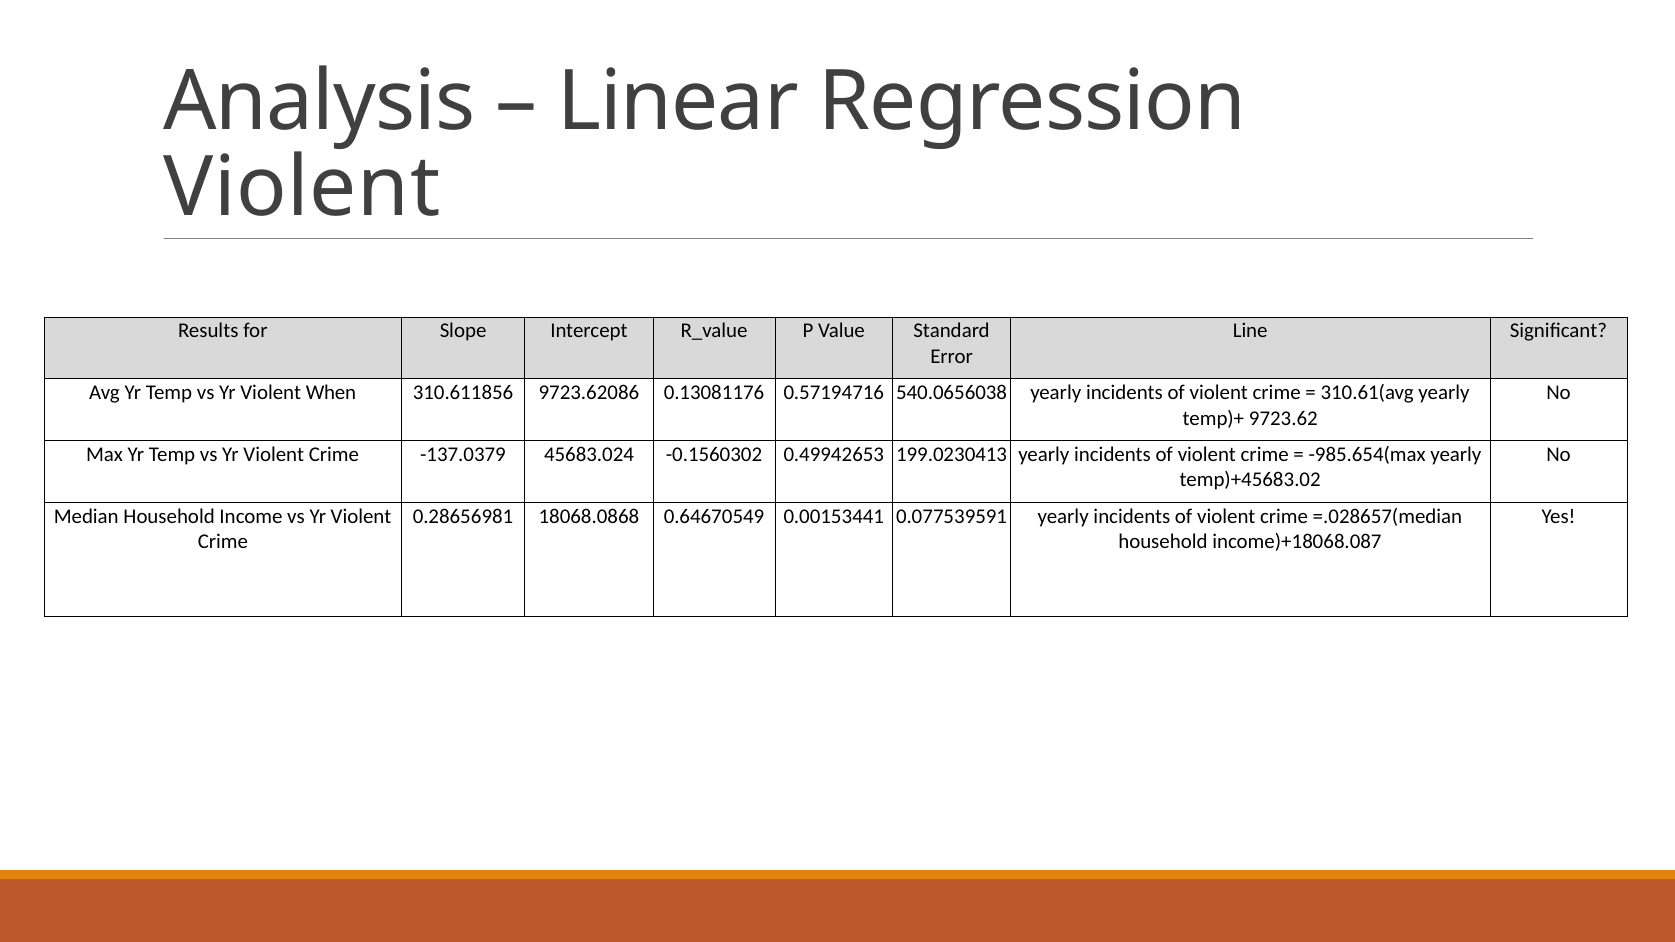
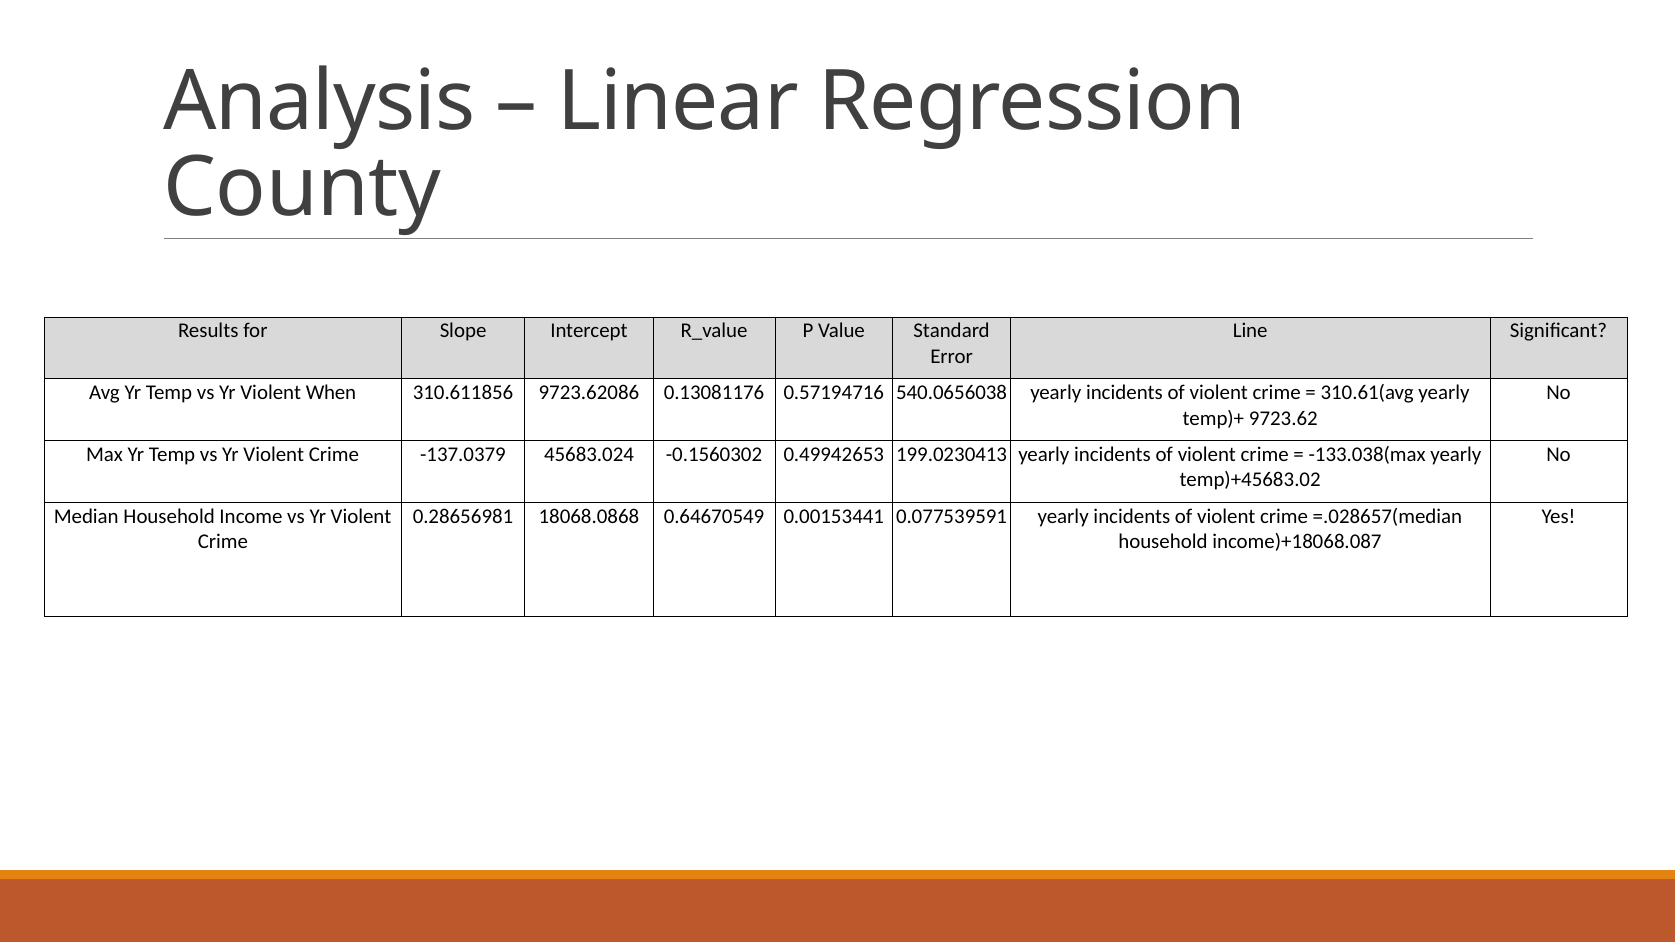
Violent at (302, 188): Violent -> County
-985.654(max: -985.654(max -> -133.038(max
